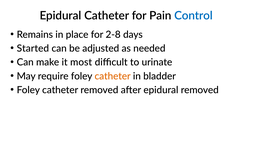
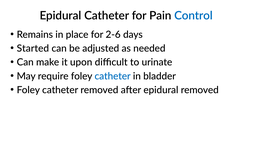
2-8: 2-8 -> 2-6
most: most -> upon
catheter at (113, 76) colour: orange -> blue
